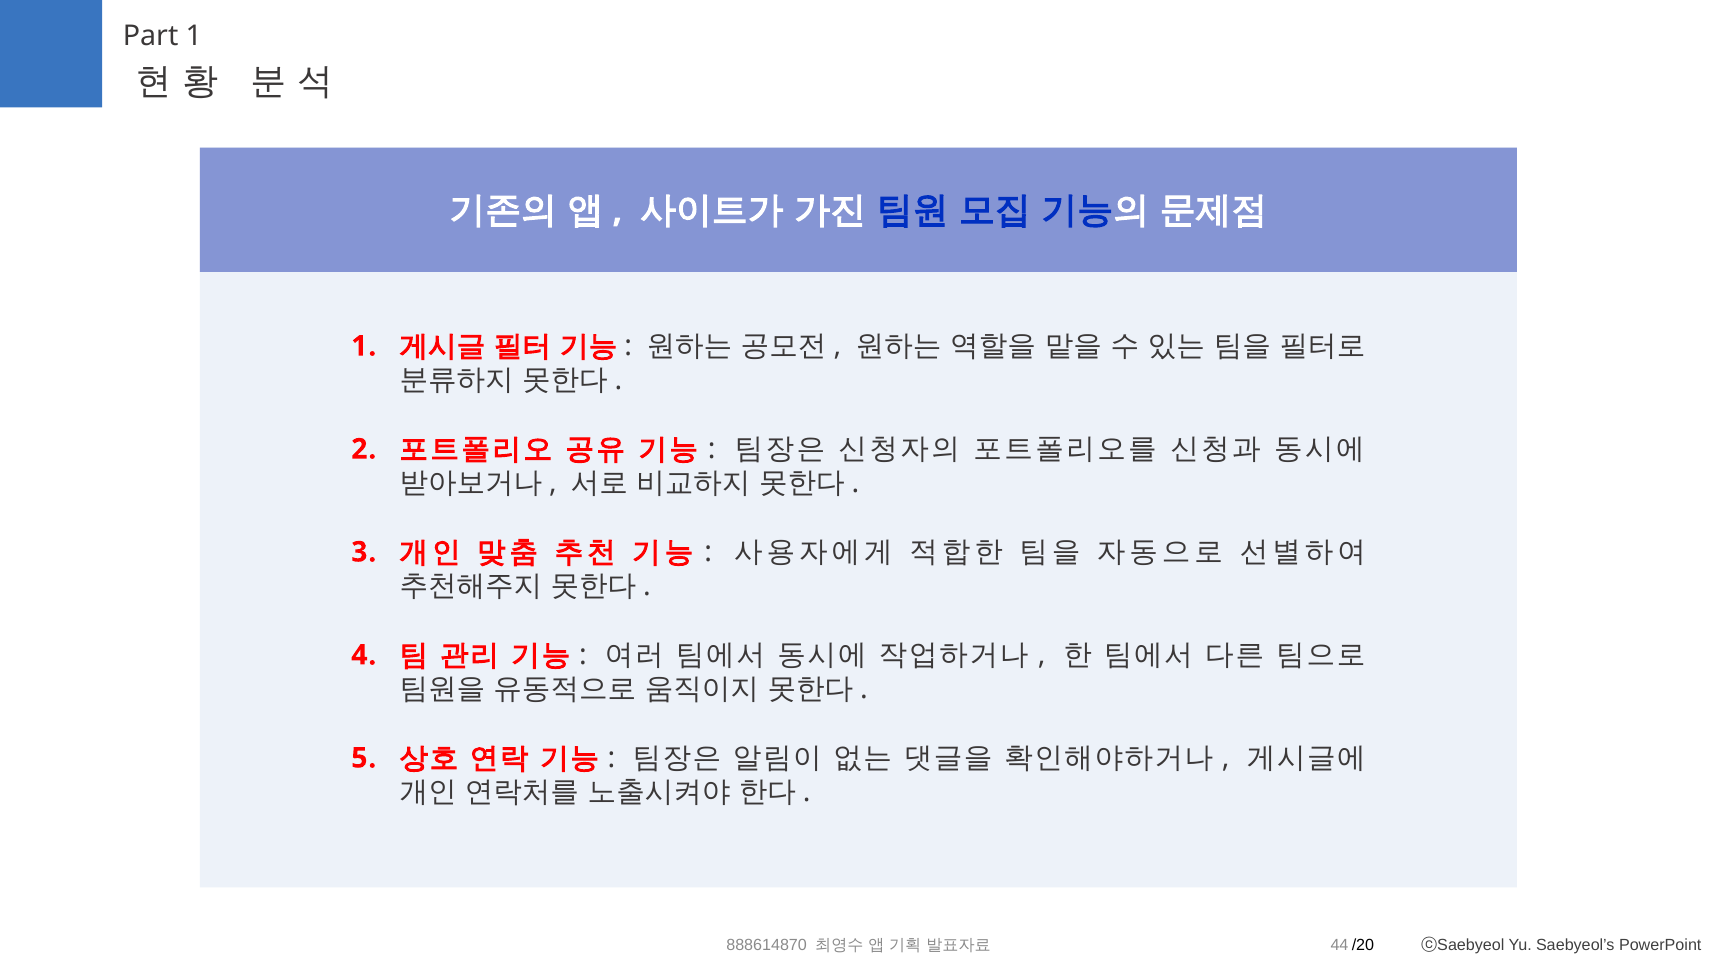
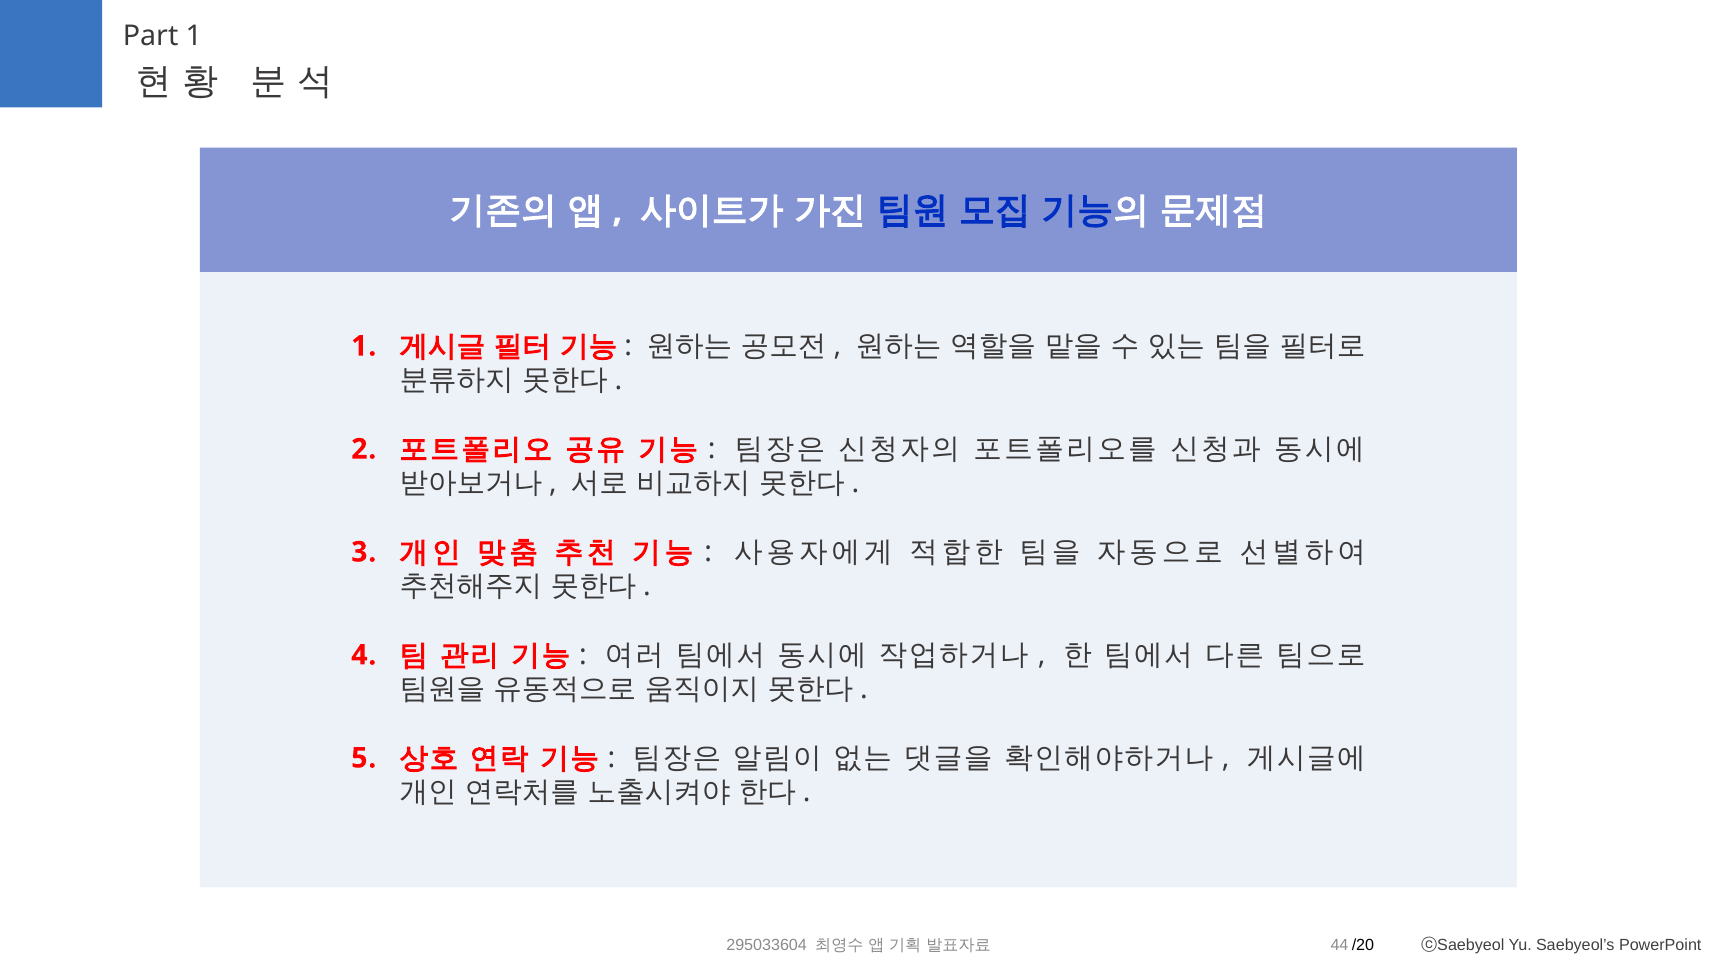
888614870: 888614870 -> 295033604
